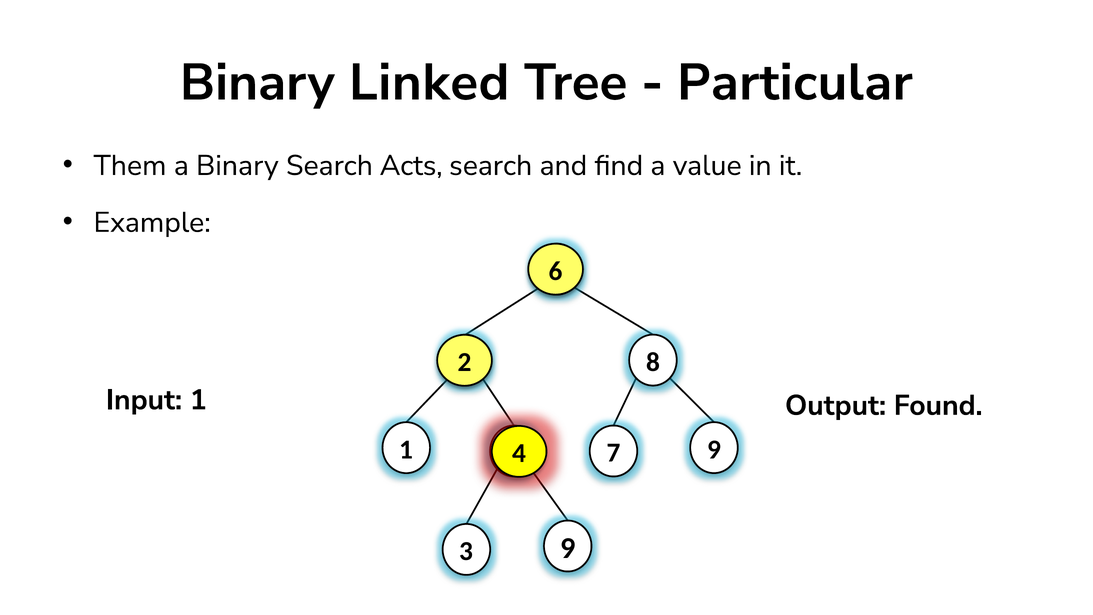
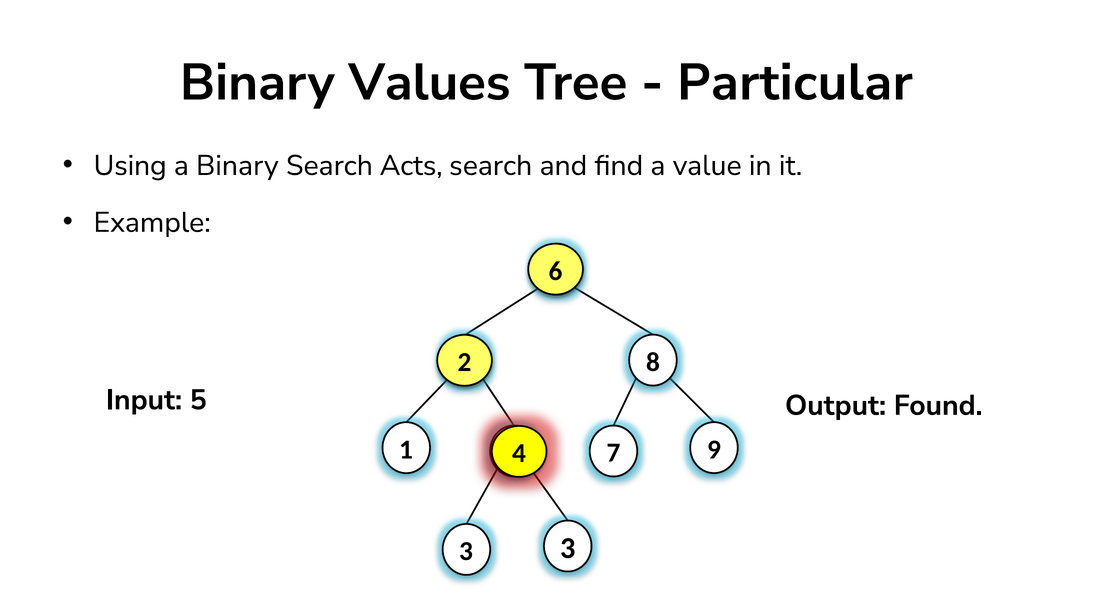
Linked: Linked -> Values
Them: Them -> Using
Input 1: 1 -> 5
3 9: 9 -> 3
